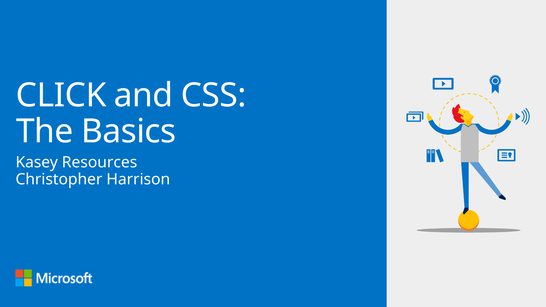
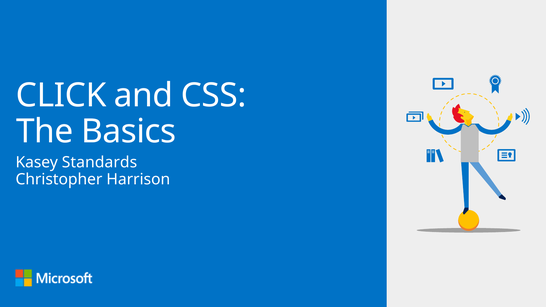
Resources: Resources -> Standards
